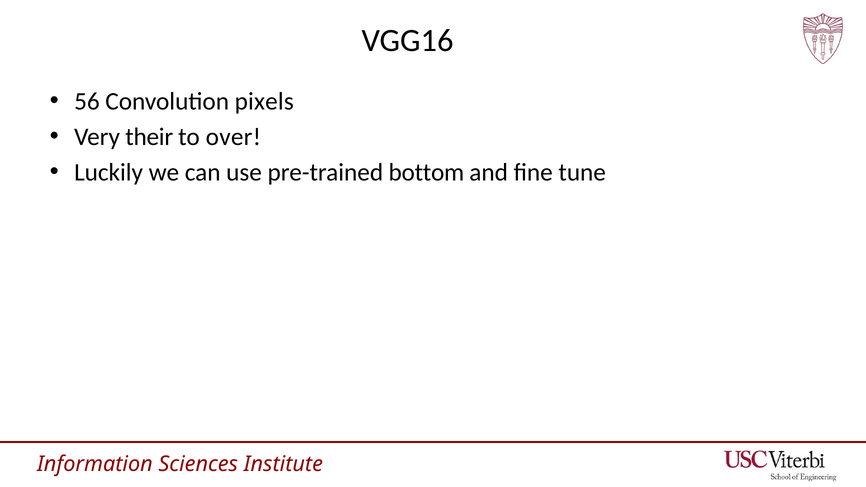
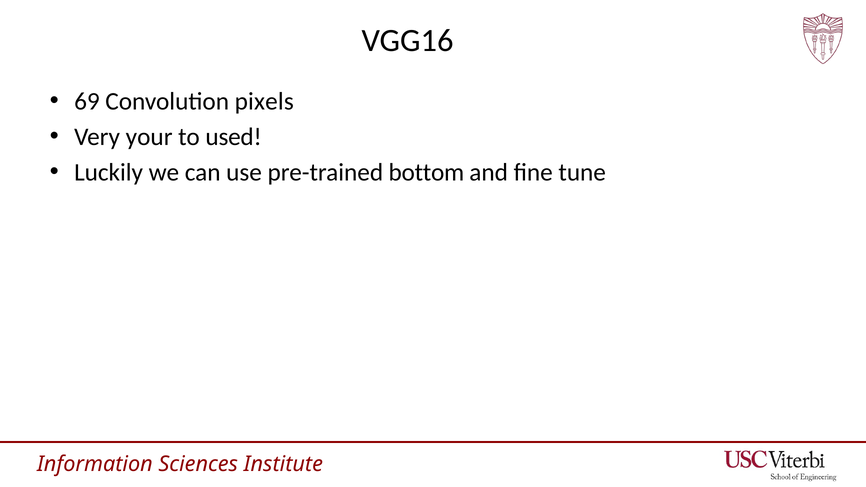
56: 56 -> 69
their: their -> your
over: over -> used
